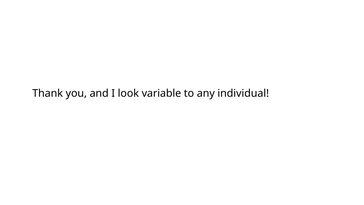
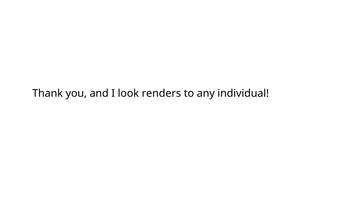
variable: variable -> renders
